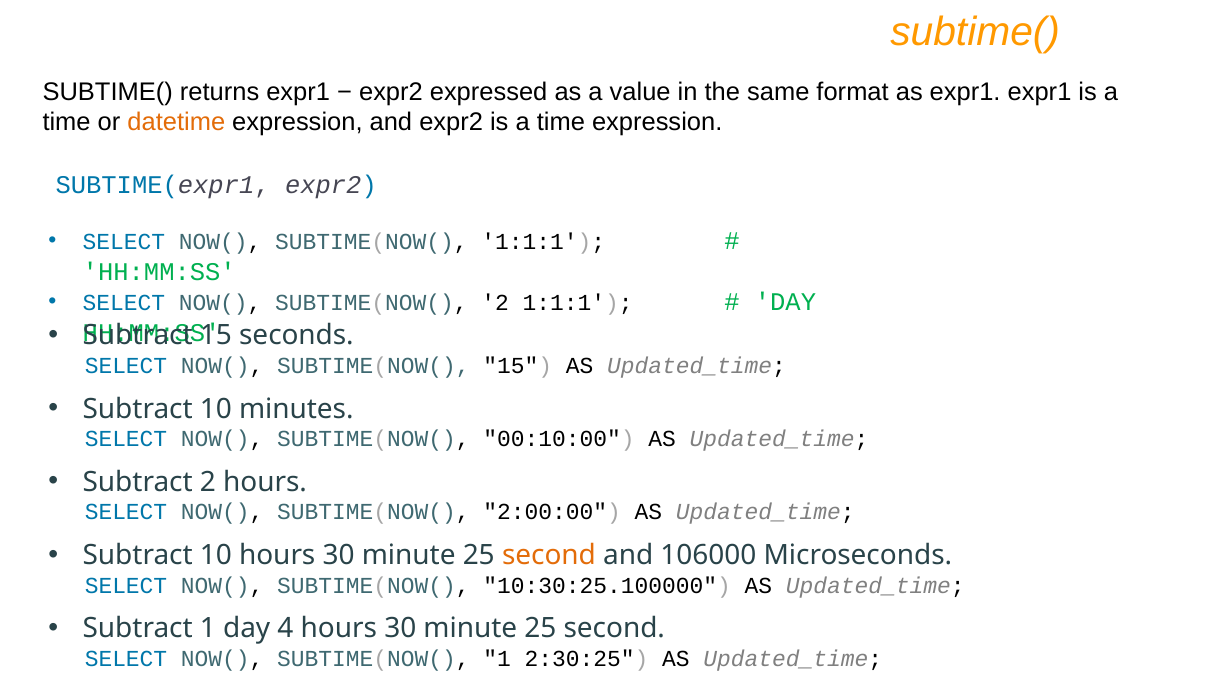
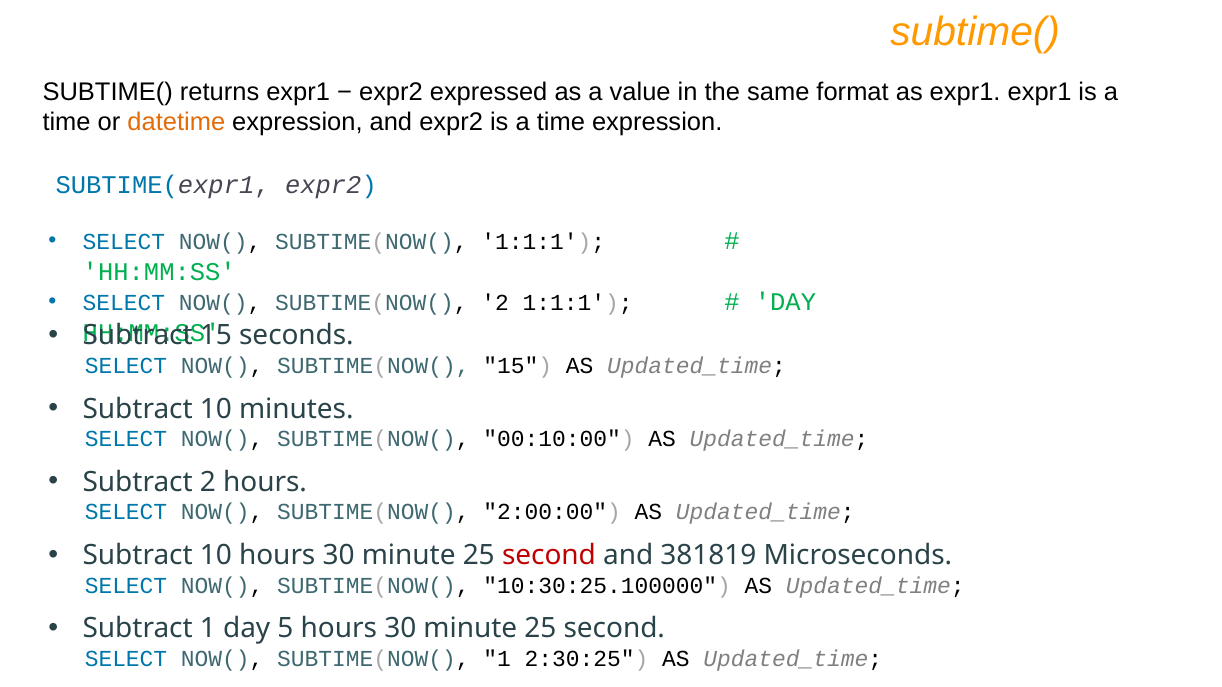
second at (549, 556) colour: orange -> red
106000: 106000 -> 381819
4: 4 -> 5
